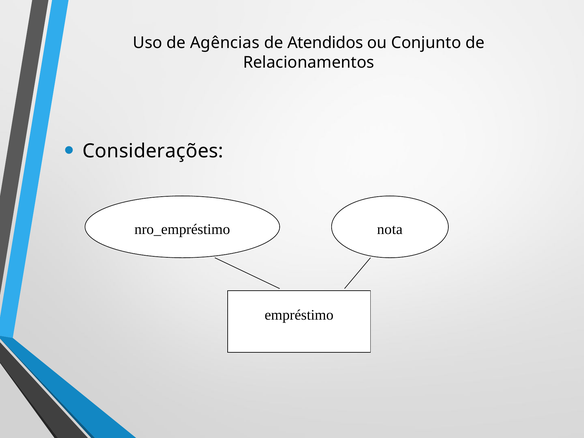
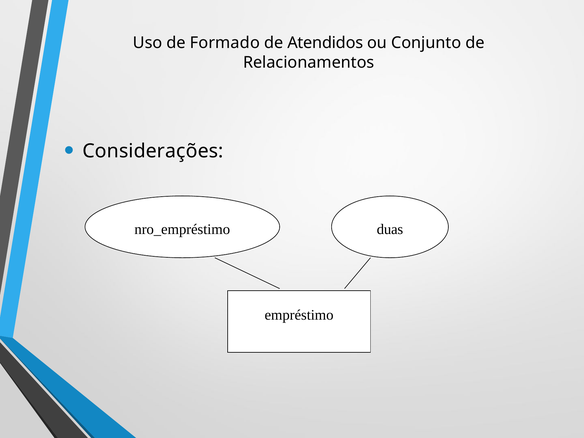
Agências: Agências -> Formado
nota: nota -> duas
